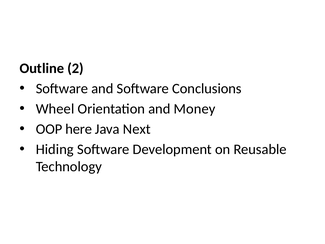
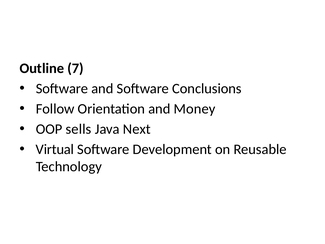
2: 2 -> 7
Wheel: Wheel -> Follow
here: here -> sells
Hiding: Hiding -> Virtual
